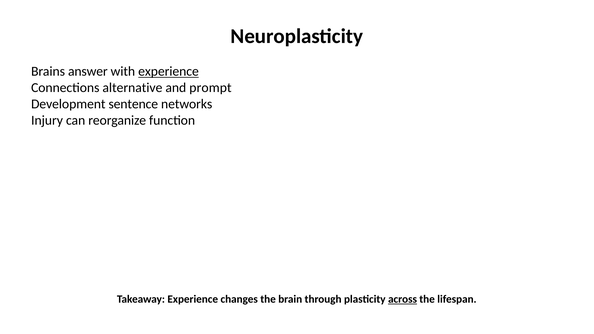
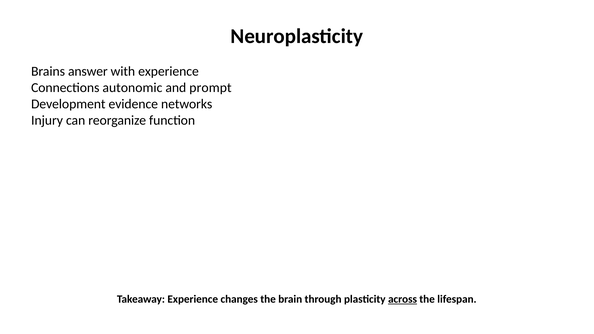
experience at (169, 71) underline: present -> none
alternative: alternative -> autonomic
sentence: sentence -> evidence
